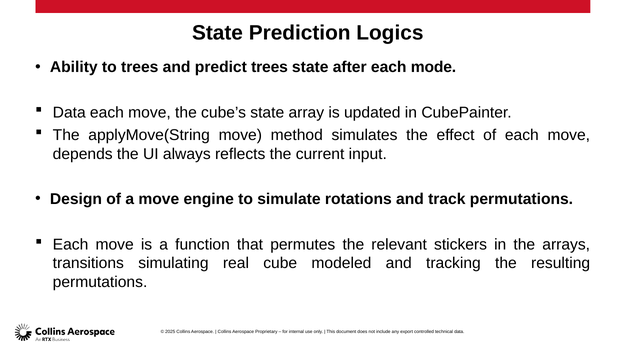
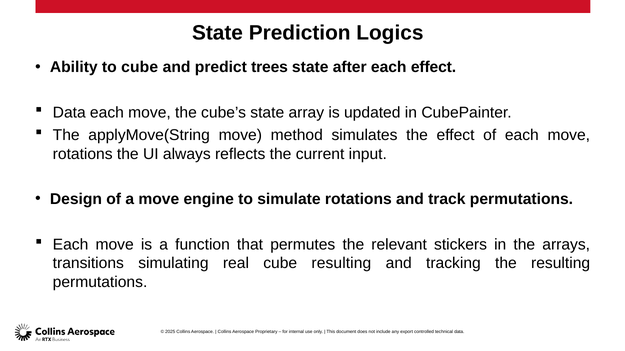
to trees: trees -> cube
each mode: mode -> effect
depends at (83, 154): depends -> rotations
cube modeled: modeled -> resulting
